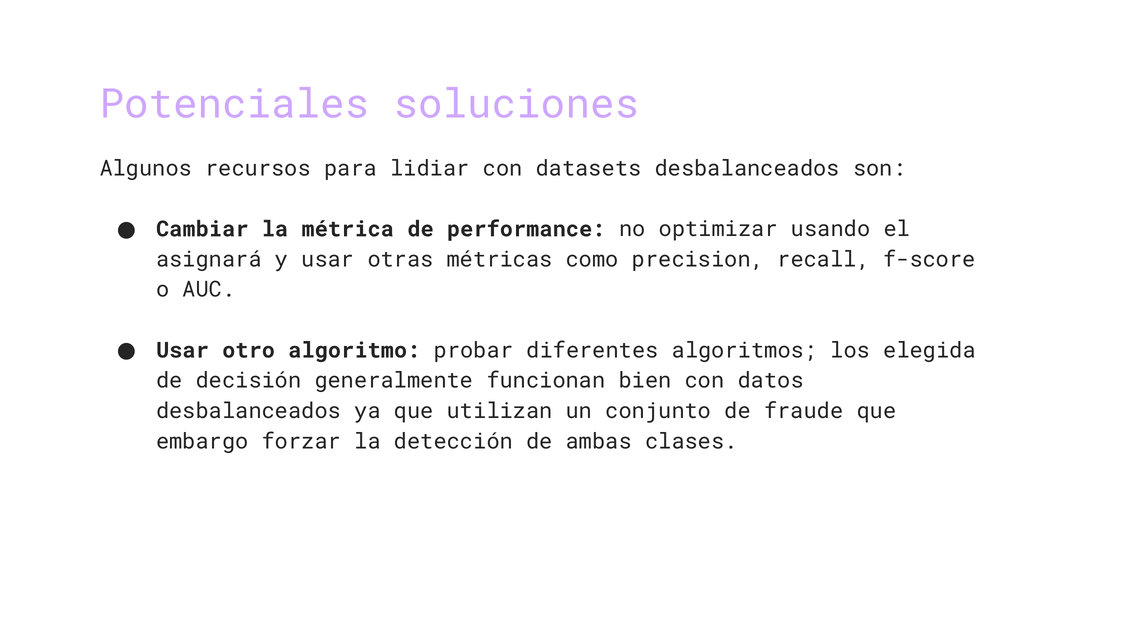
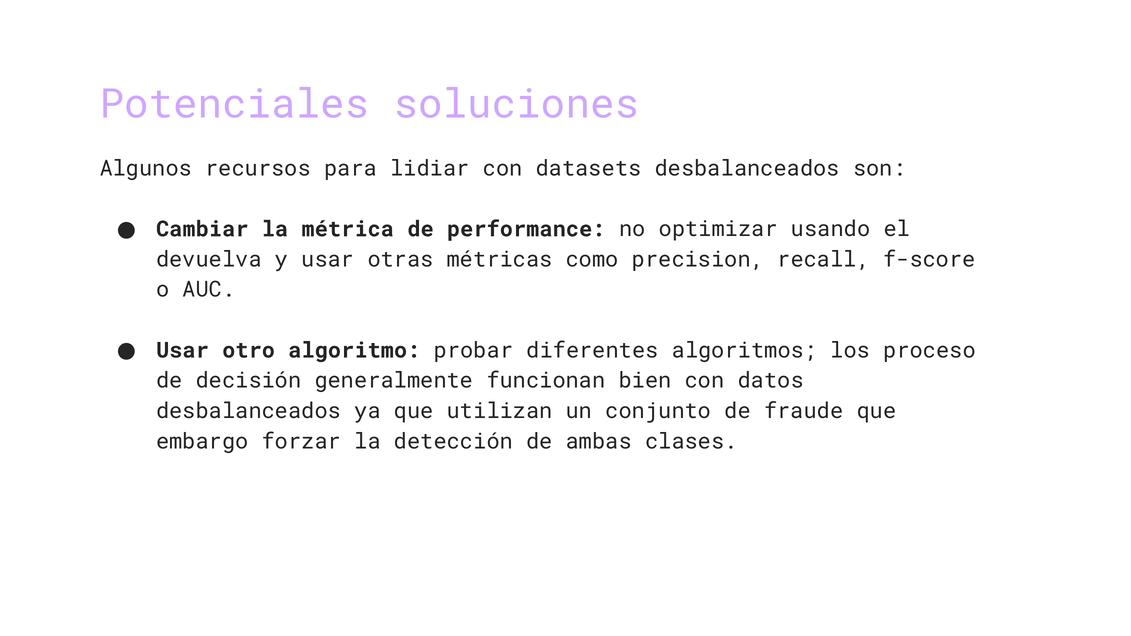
asignará: asignará -> devuelva
elegida: elegida -> proceso
